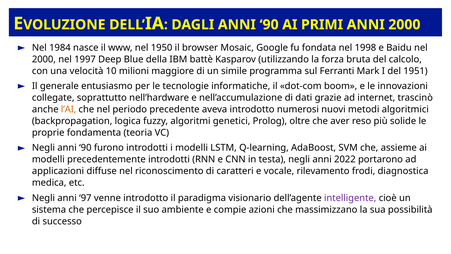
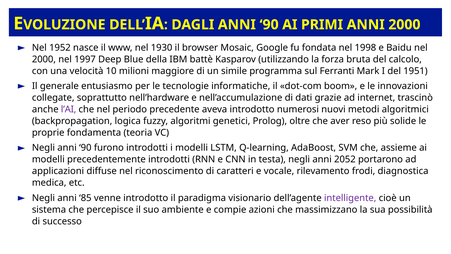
1984: 1984 -> 1952
1950: 1950 -> 1930
l’AI colour: orange -> purple
2022: 2022 -> 2052
97: 97 -> 85
